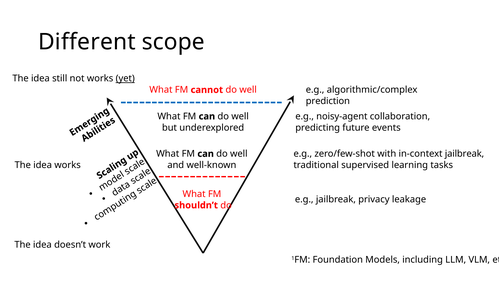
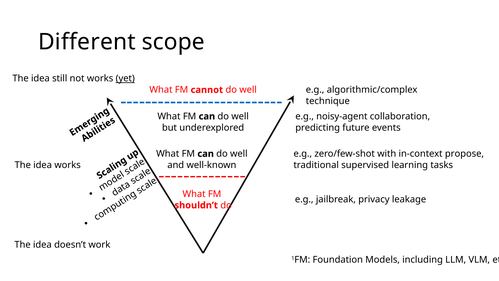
prediction: prediction -> technique
in-context jailbreak: jailbreak -> propose
